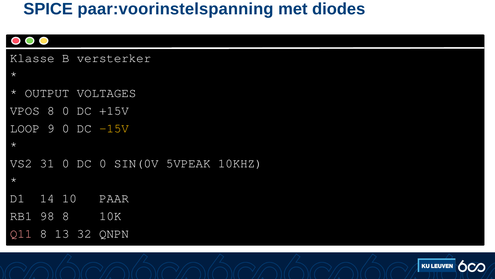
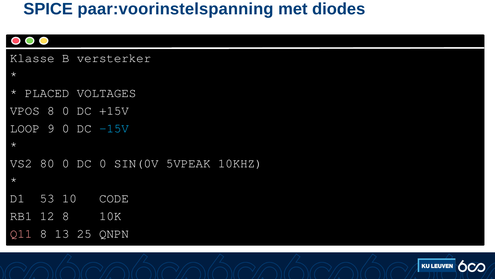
OUTPUT: OUTPUT -> PLACED
-15V colour: yellow -> light blue
31: 31 -> 80
14: 14 -> 53
PAAR: PAAR -> CODE
98: 98 -> 12
32: 32 -> 25
